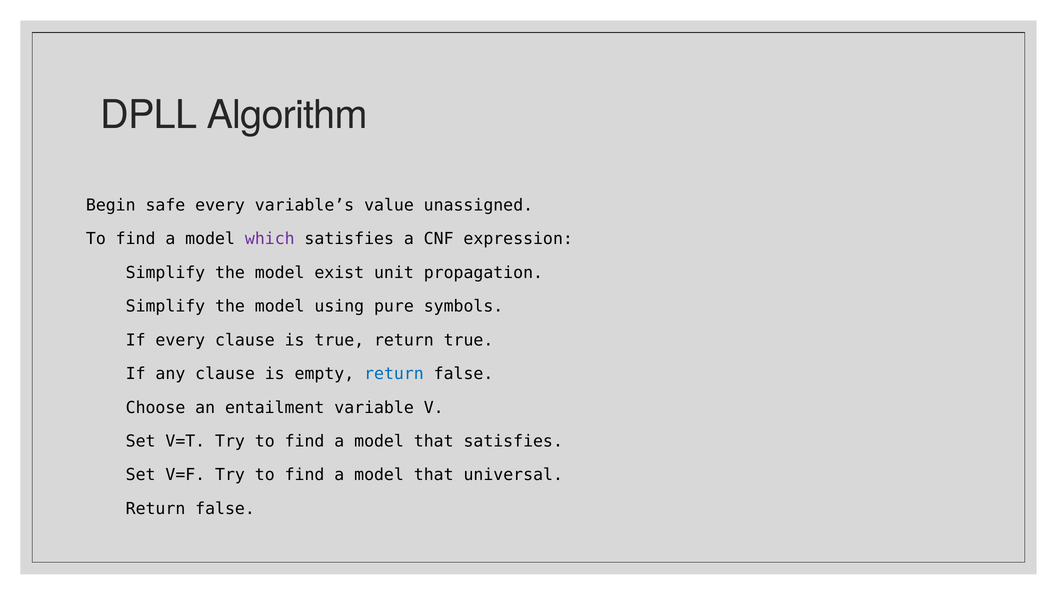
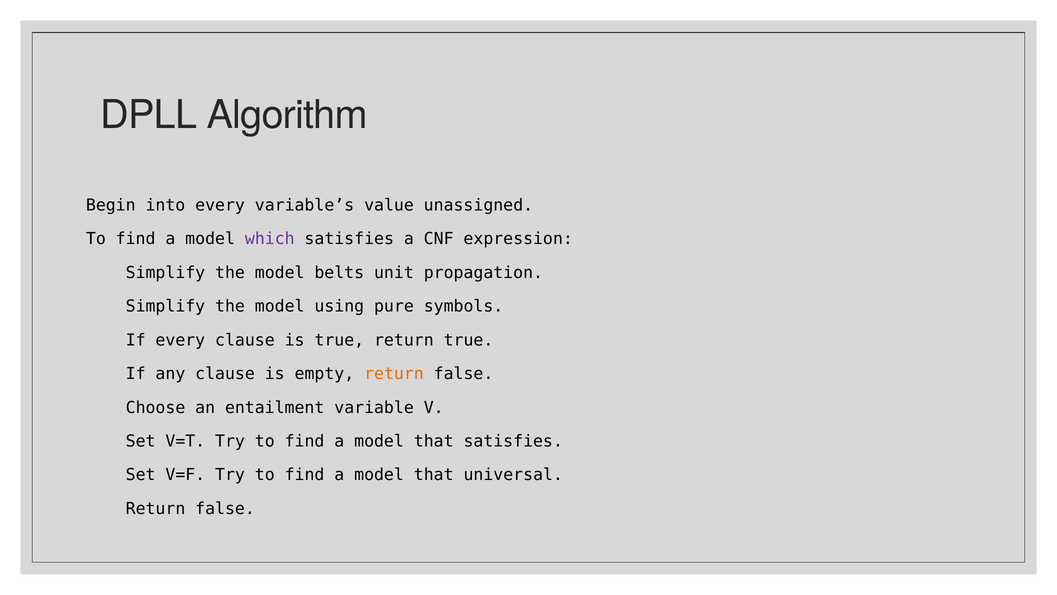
safe: safe -> into
exist: exist -> belts
return at (394, 374) colour: blue -> orange
